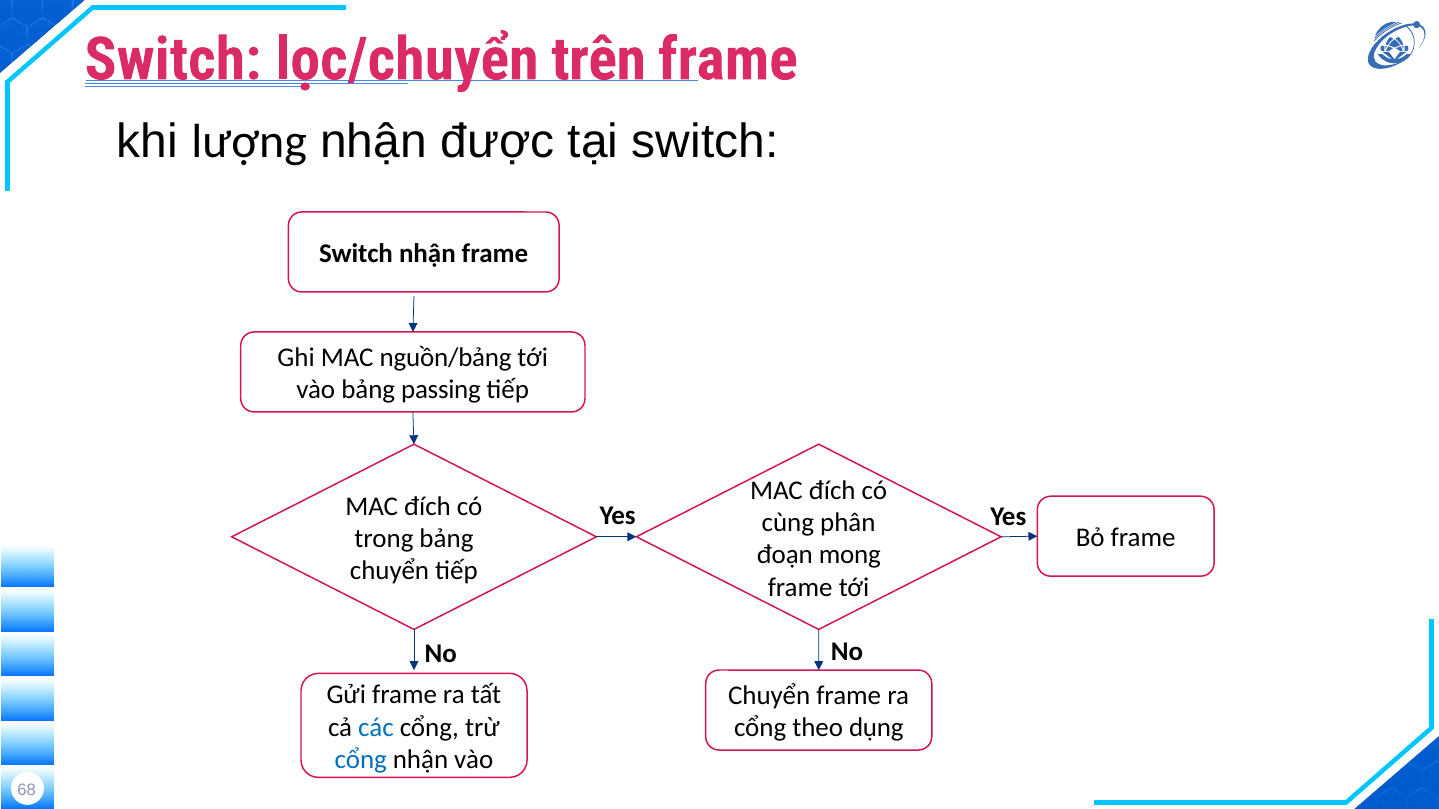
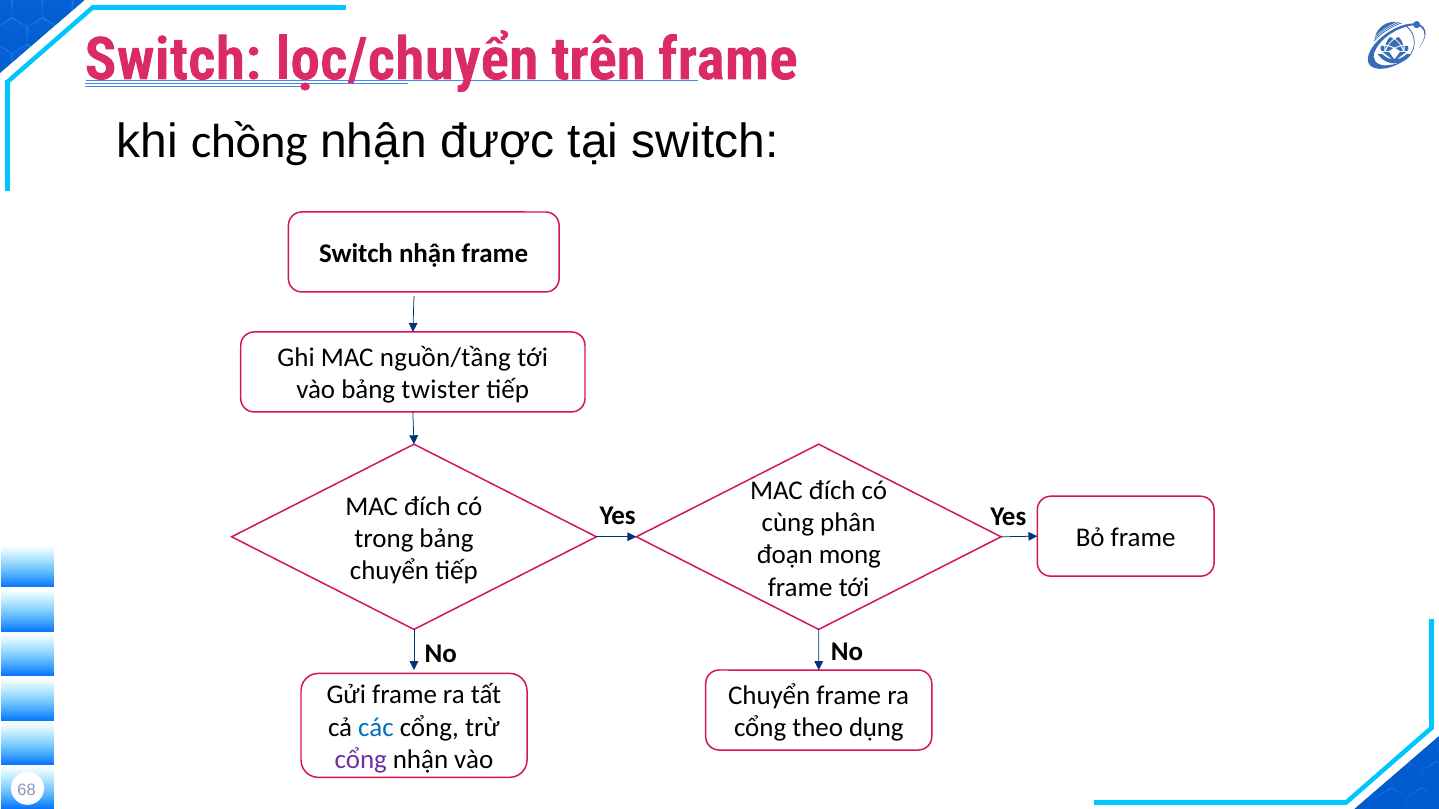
lượng: lượng -> chồng
nguồn/bảng: nguồn/bảng -> nguồn/tầng
passing: passing -> twister
cổng at (361, 760) colour: blue -> purple
